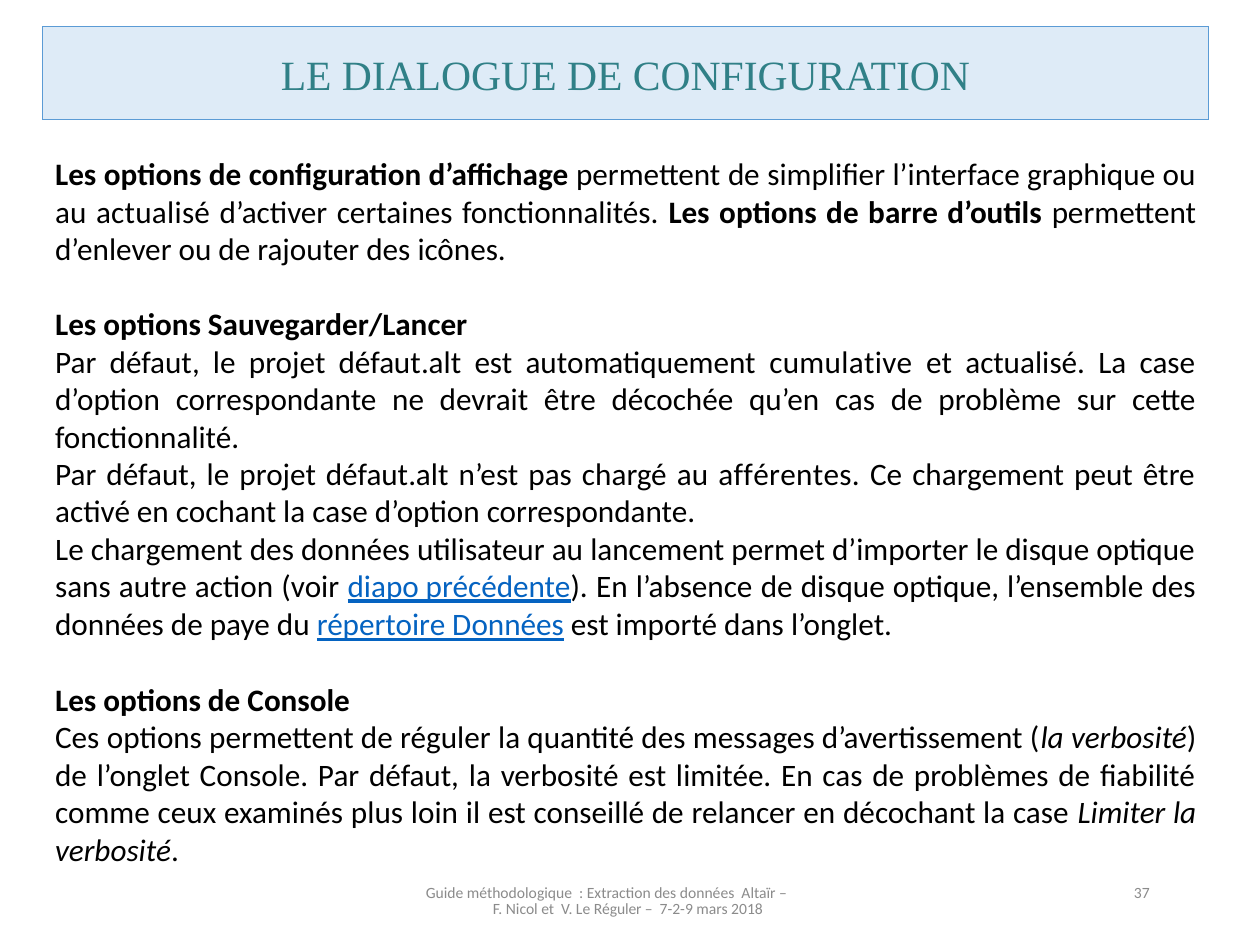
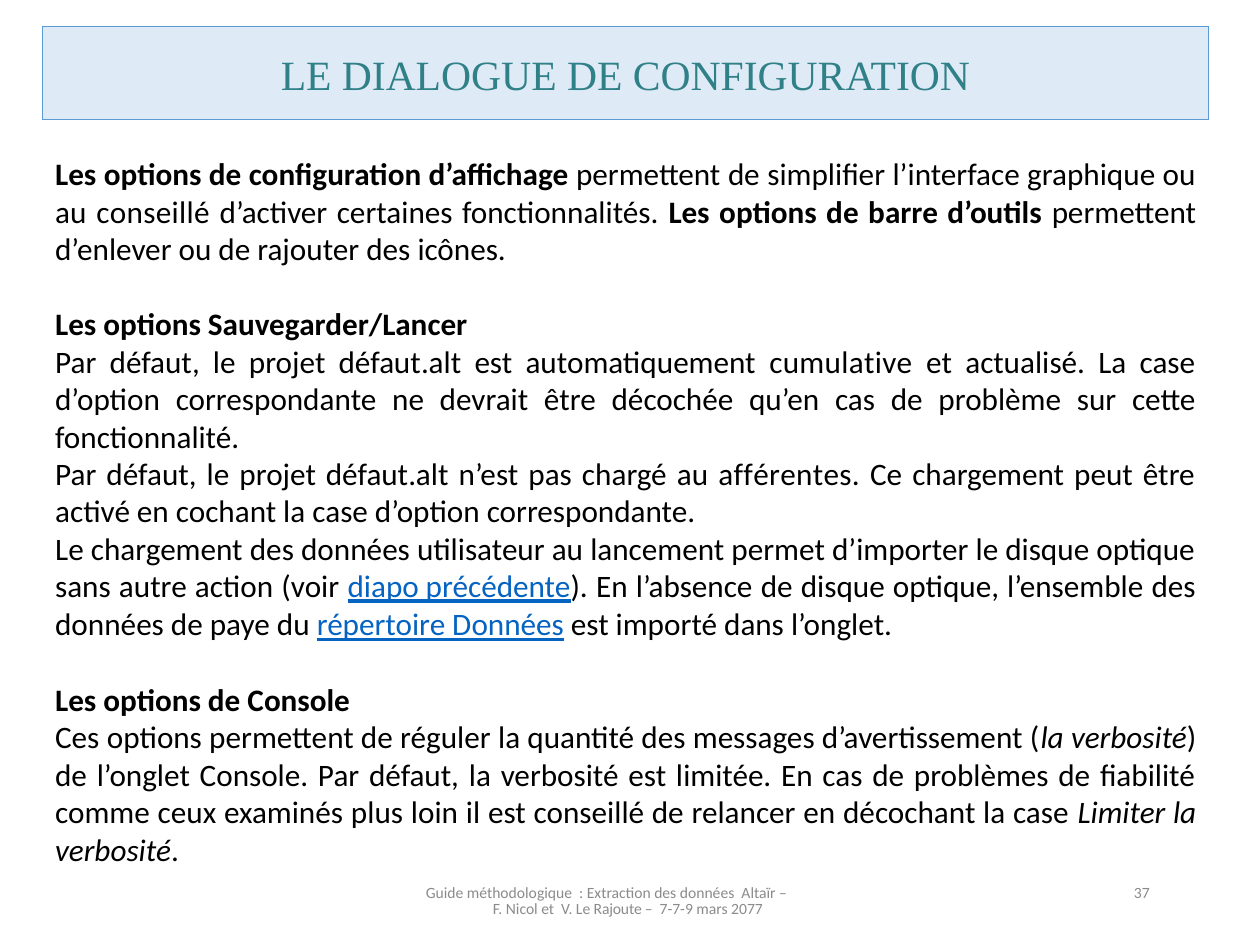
au actualisé: actualisé -> conseillé
Le Réguler: Réguler -> Rajoute
7-2-9: 7-2-9 -> 7-7-9
2018: 2018 -> 2077
